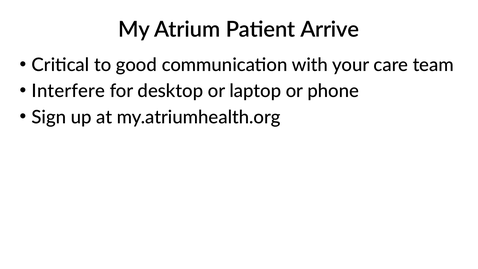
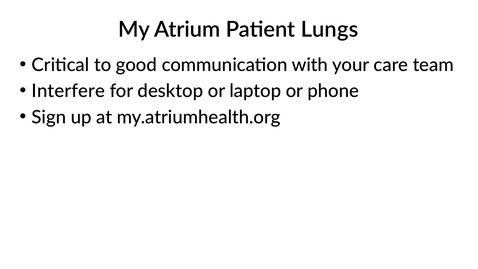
Arrive: Arrive -> Lungs
